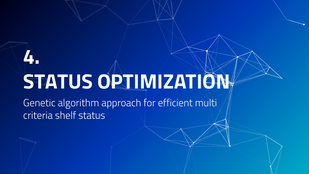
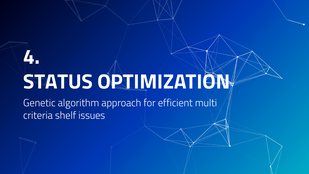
shelf status: status -> issues
